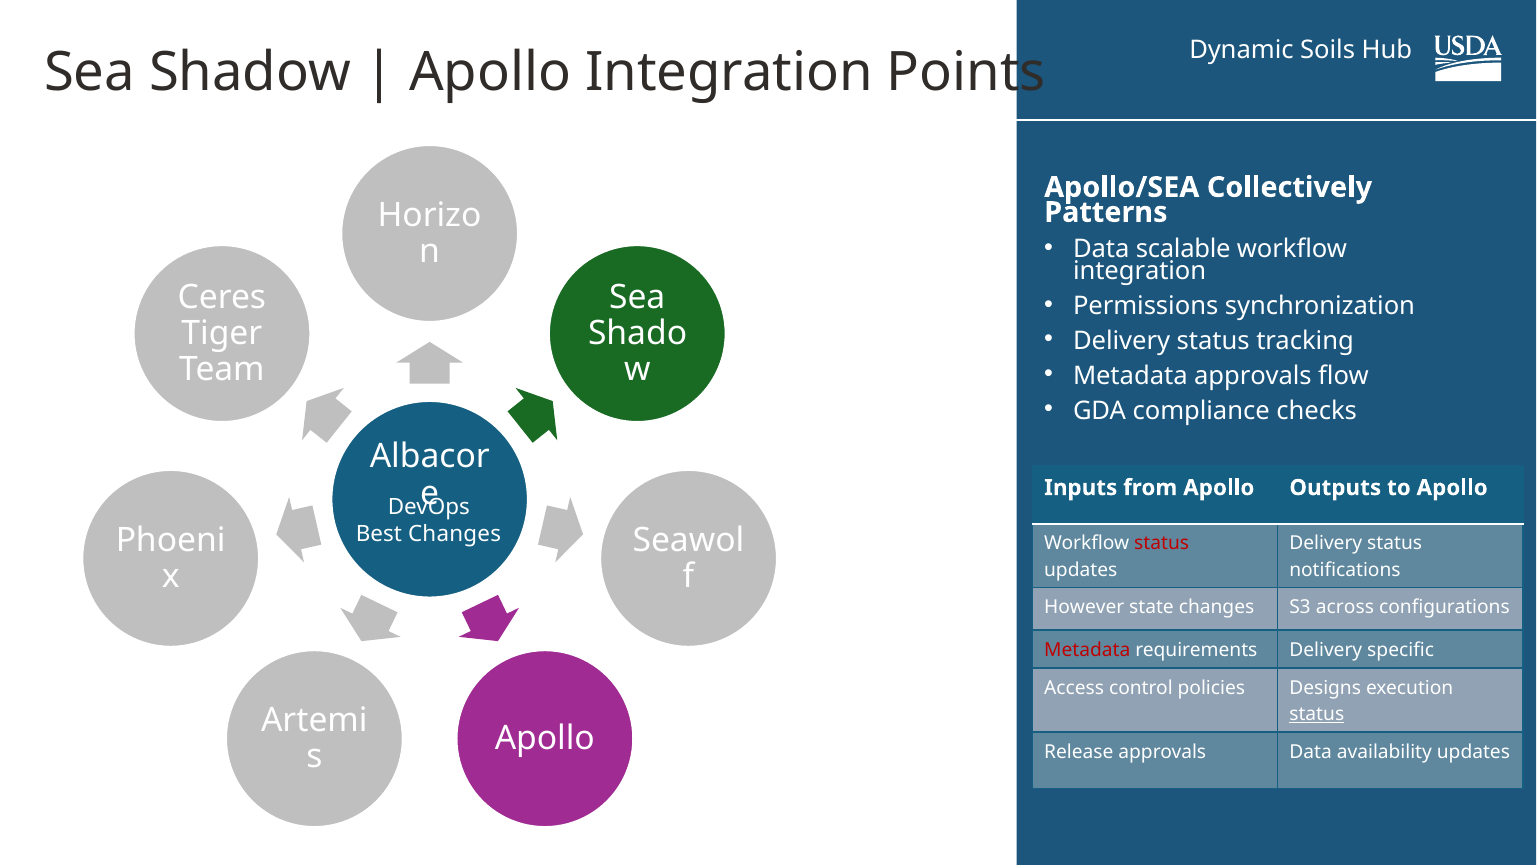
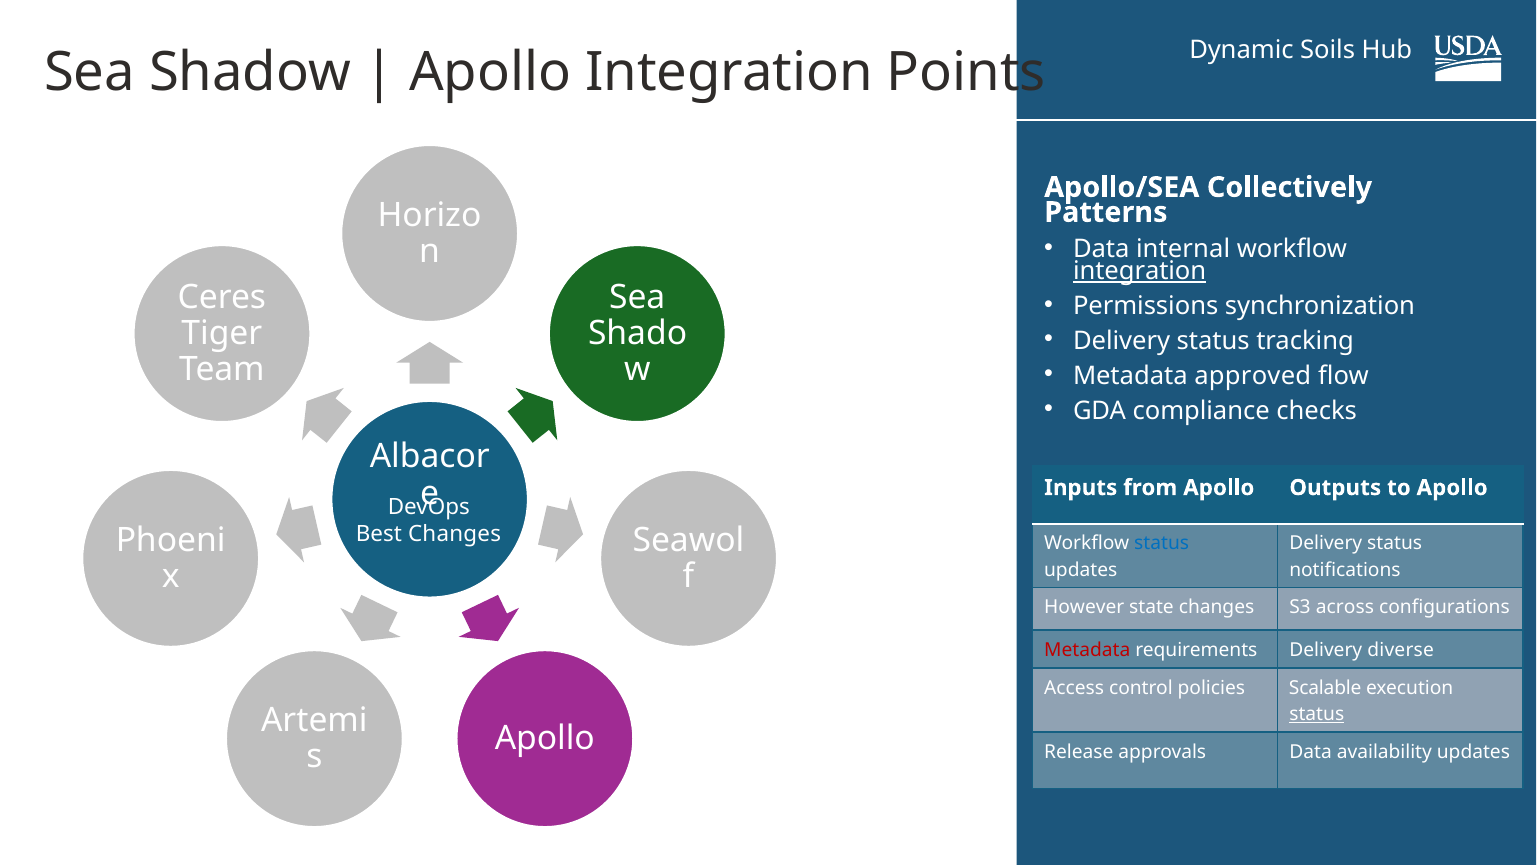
scalable: scalable -> internal
integration at (1140, 271) underline: none -> present
Metadata approvals: approvals -> approved
status at (1162, 543) colour: red -> blue
specific: specific -> diverse
Designs: Designs -> Scalable
